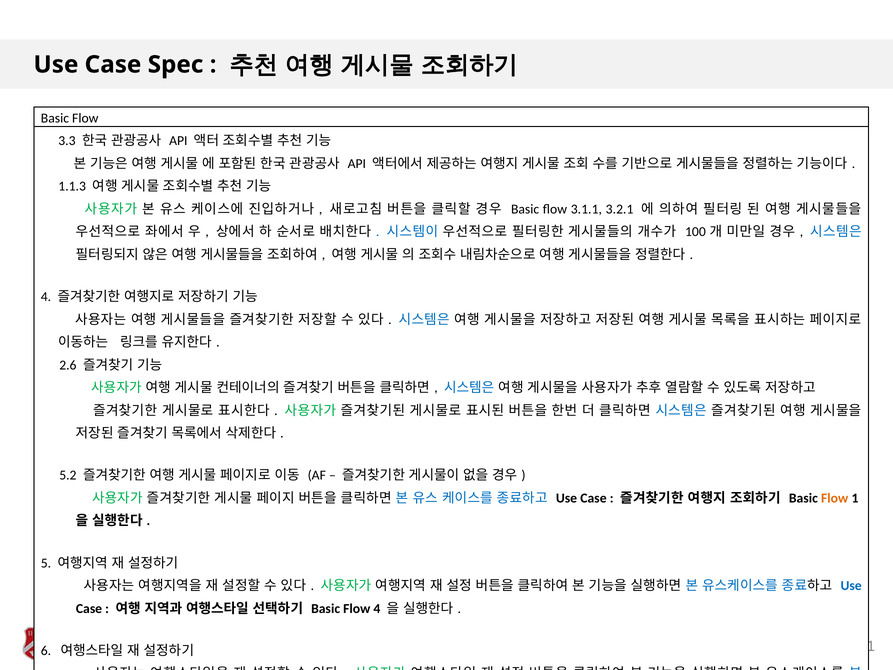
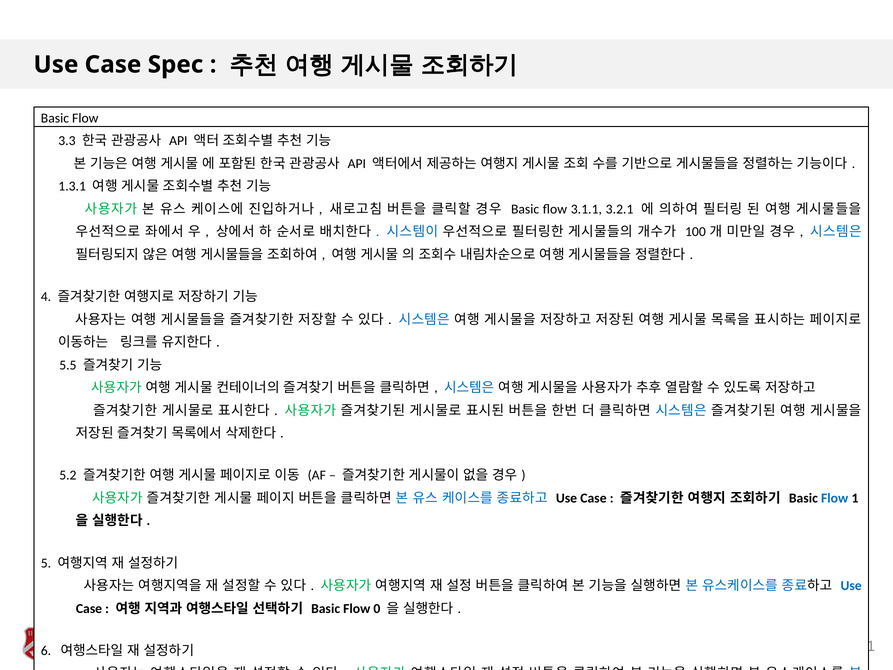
1.1.3: 1.1.3 -> 1.3.1
2.6: 2.6 -> 5.5
Flow at (835, 498) colour: orange -> blue
4 at (377, 608): 4 -> 0
